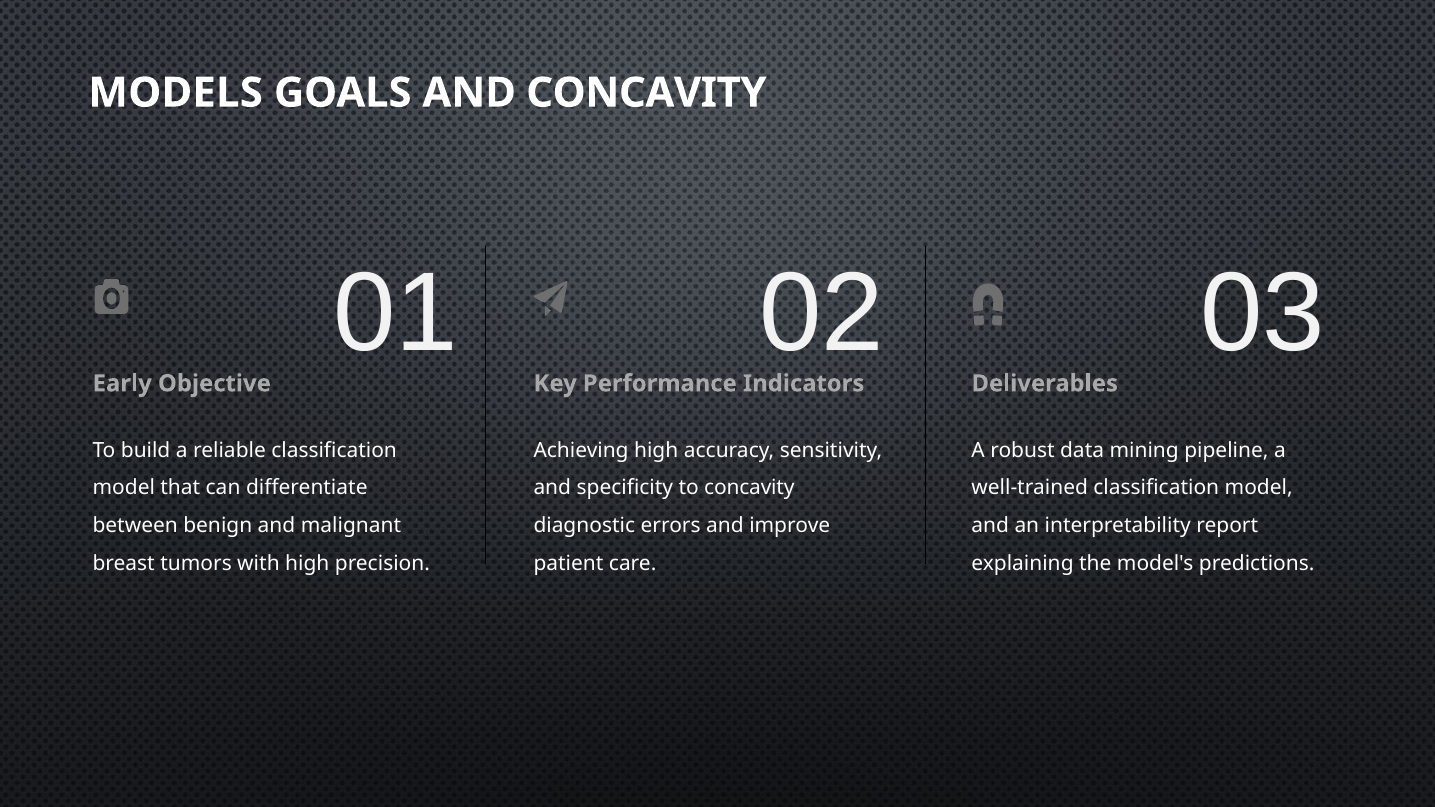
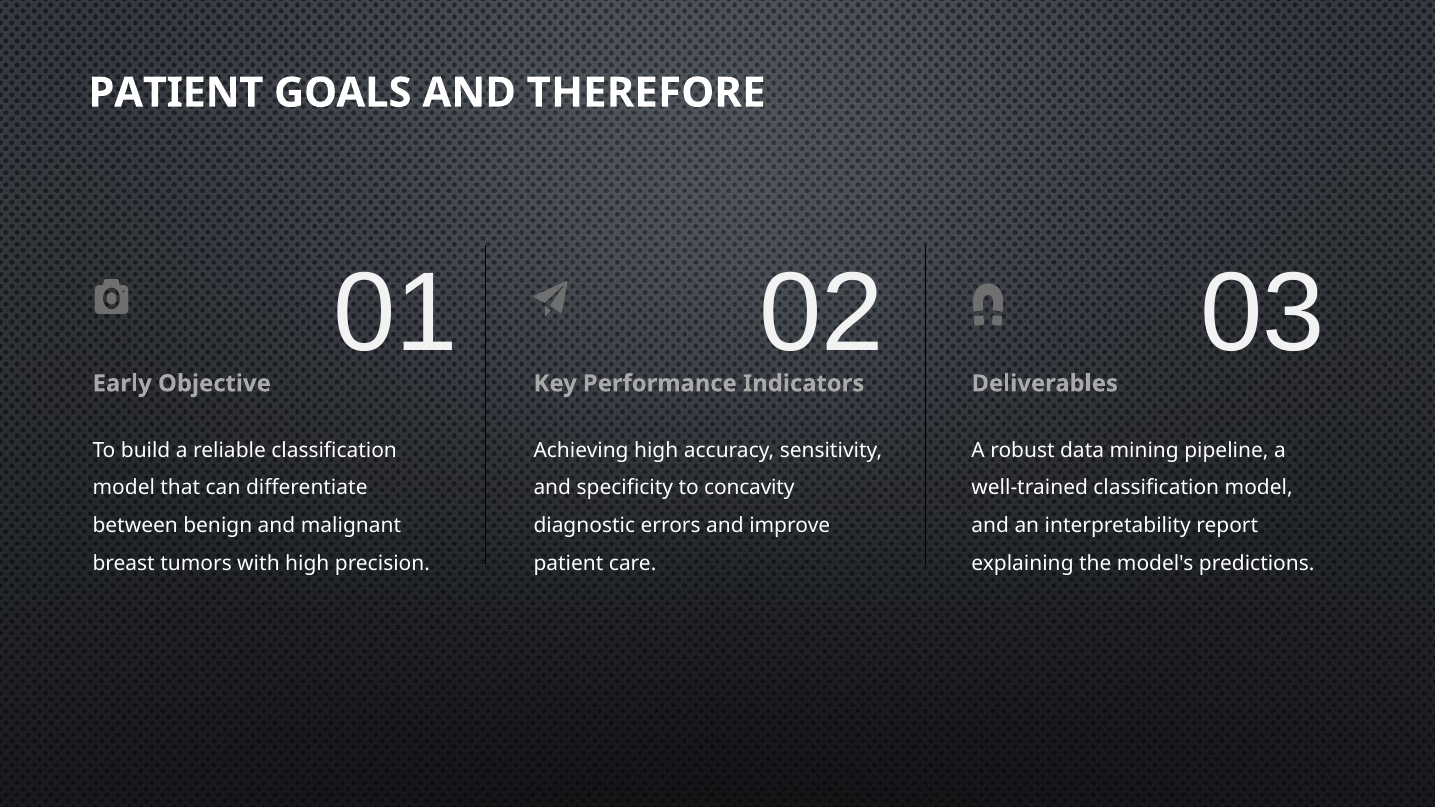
MODELS at (176, 93): MODELS -> PATIENT
AND CONCAVITY: CONCAVITY -> THEREFORE
